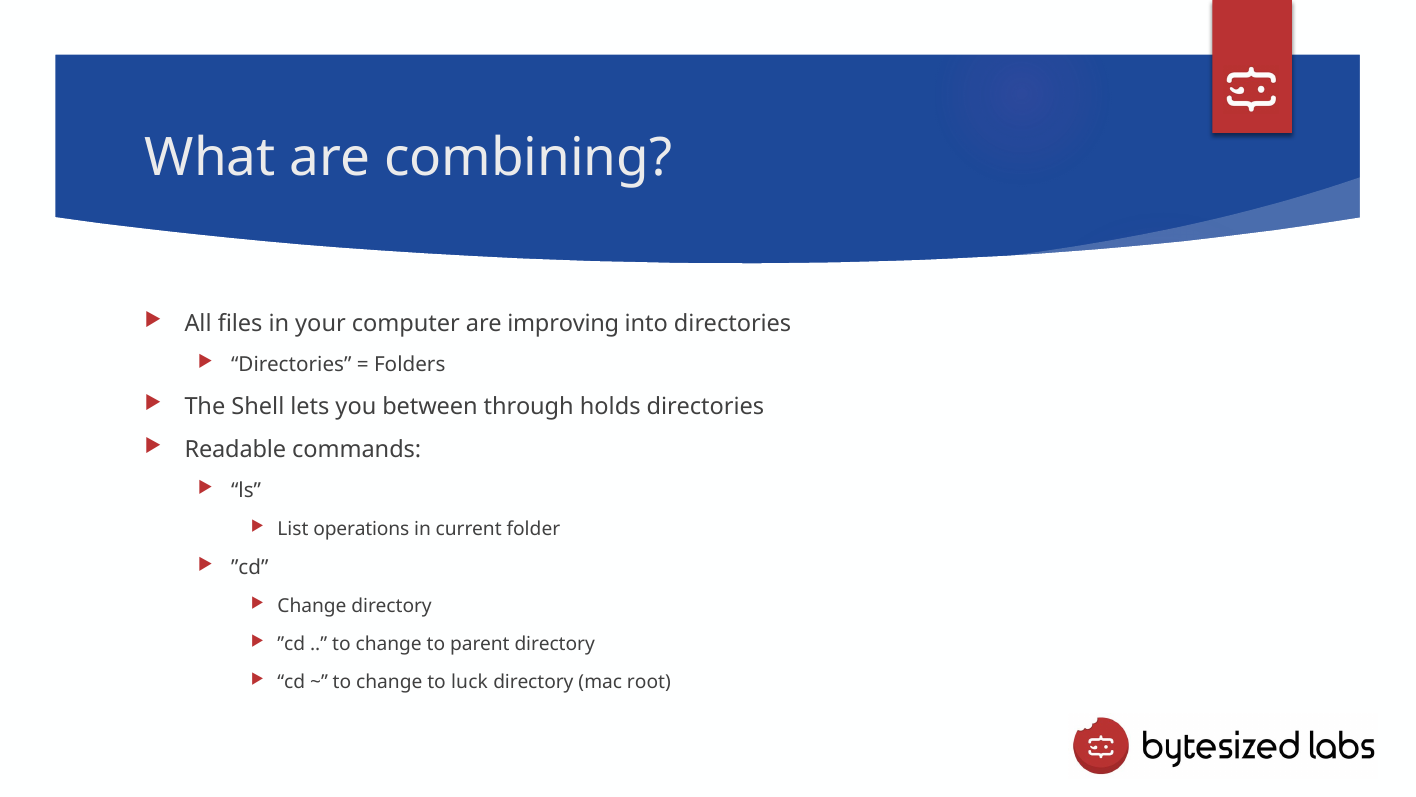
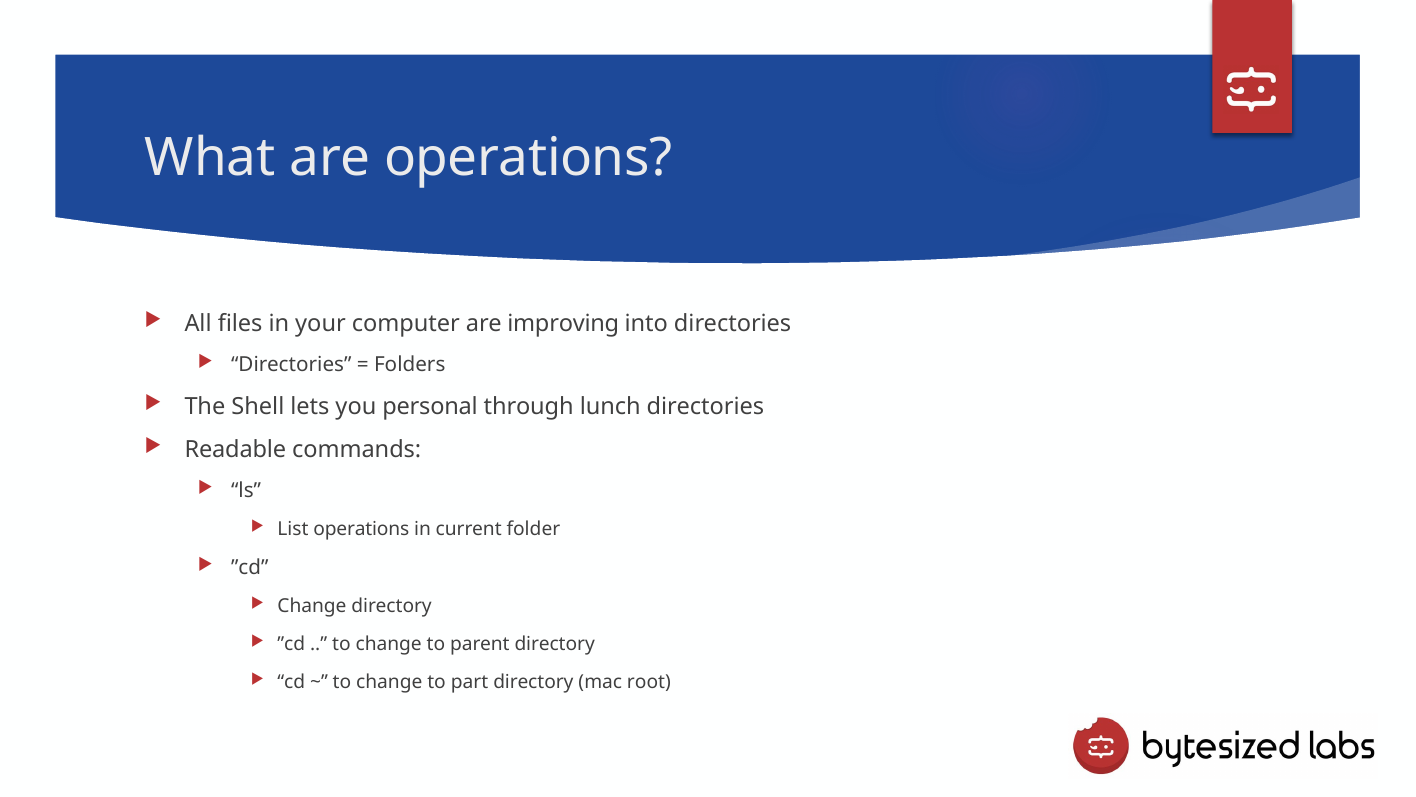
are combining: combining -> operations
between: between -> personal
holds: holds -> lunch
luck: luck -> part
